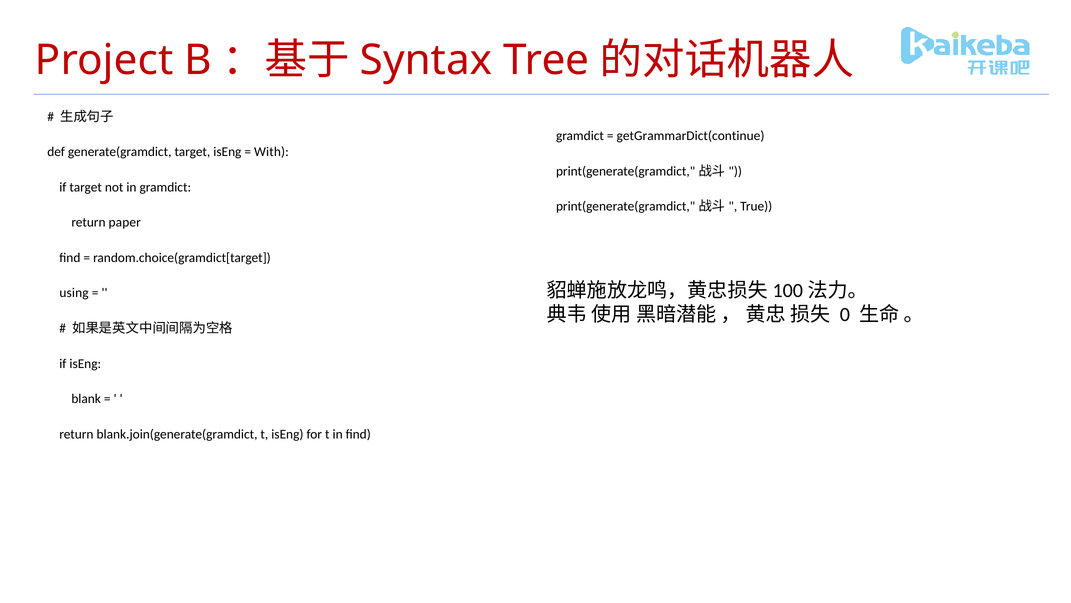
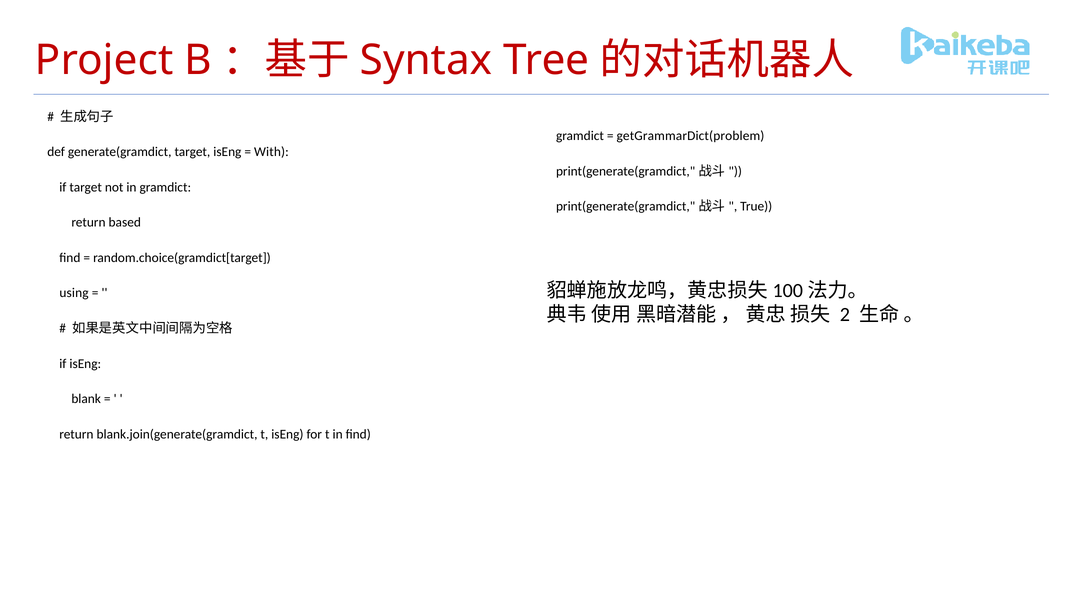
getGrammarDict(continue: getGrammarDict(continue -> getGrammarDict(problem
paper: paper -> based
0: 0 -> 2
